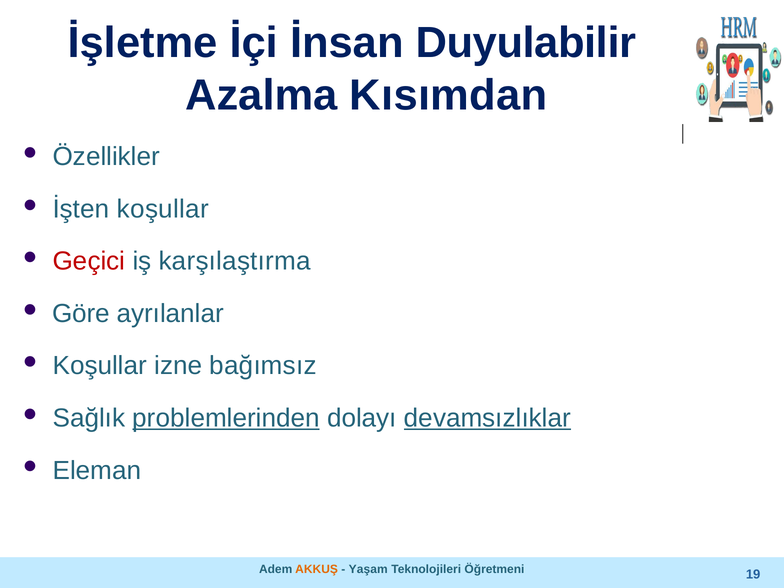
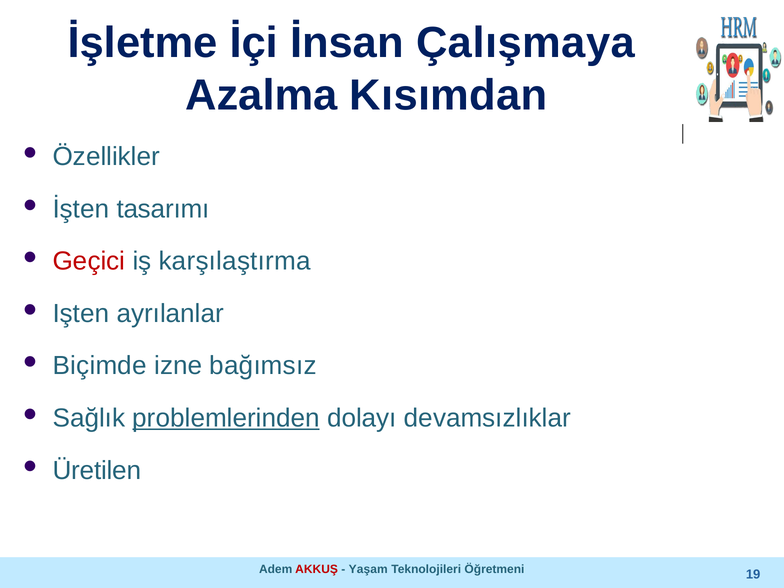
Duyulabilir: Duyulabilir -> Çalışmaya
İşten koşullar: koşullar -> tasarımı
Göre: Göre -> Işten
Koşullar at (100, 366): Koşullar -> Biçimde
devamsızlıklar underline: present -> none
Eleman: Eleman -> Üretilen
AKKUŞ colour: orange -> red
